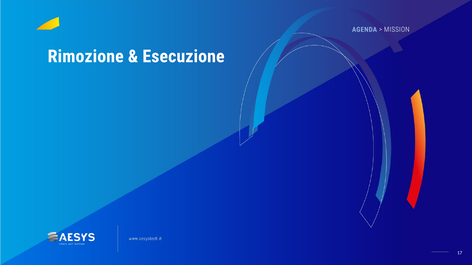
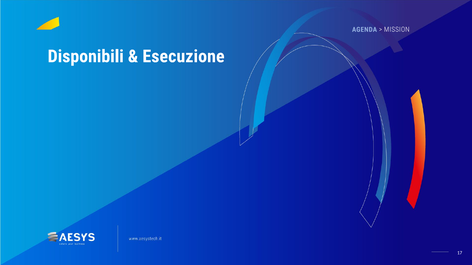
Rimozione: Rimozione -> Disponibili
